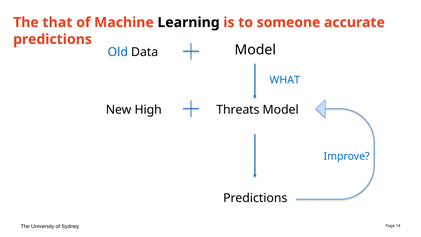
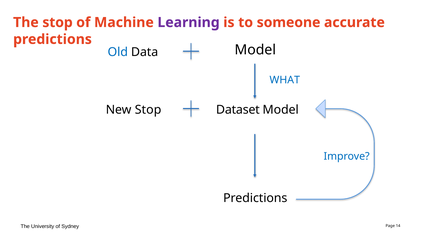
The that: that -> stop
Learning colour: black -> purple
New High: High -> Stop
Threats: Threats -> Dataset
